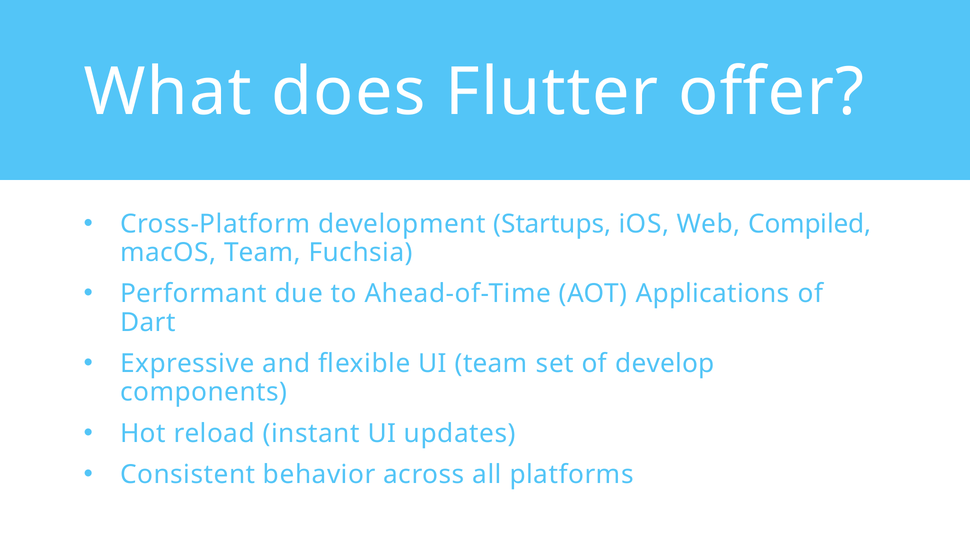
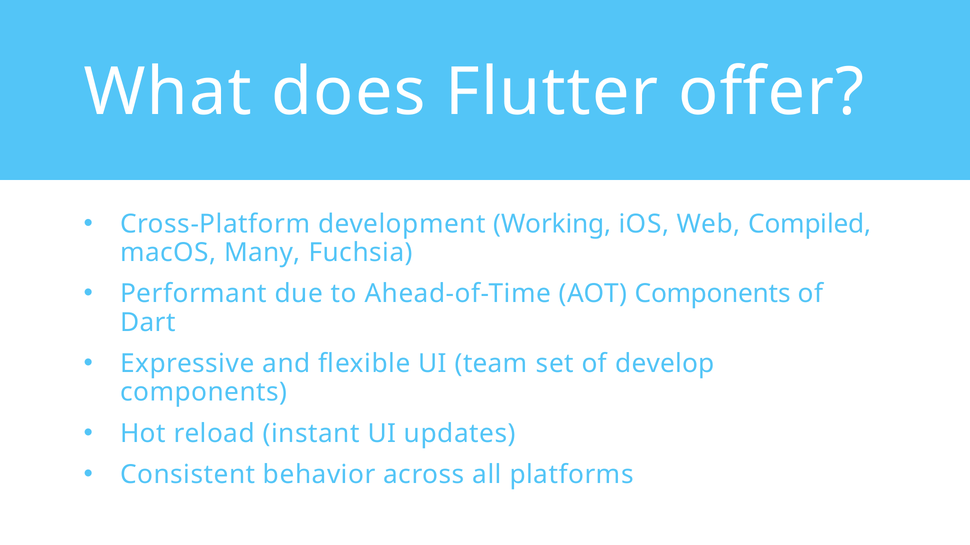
Startups: Startups -> Working
macOS Team: Team -> Many
AOT Applications: Applications -> Components
